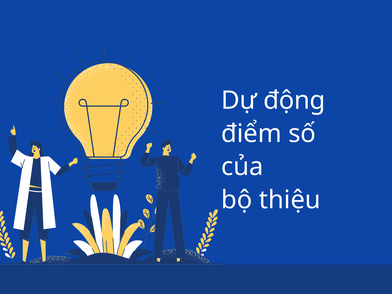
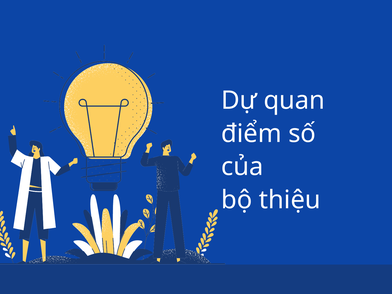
động: động -> quan
